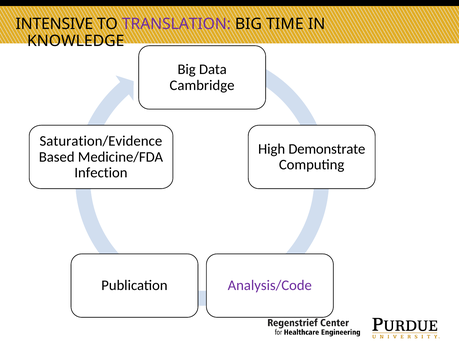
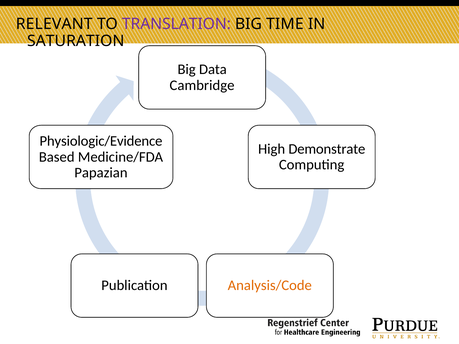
INTENSIVE: INTENSIVE -> RELEVANT
KNOWLEDGE: KNOWLEDGE -> SATURATION
Saturation/Evidence: Saturation/Evidence -> Physiologic/Evidence
Infection: Infection -> Papazian
Analysis/Code colour: purple -> orange
